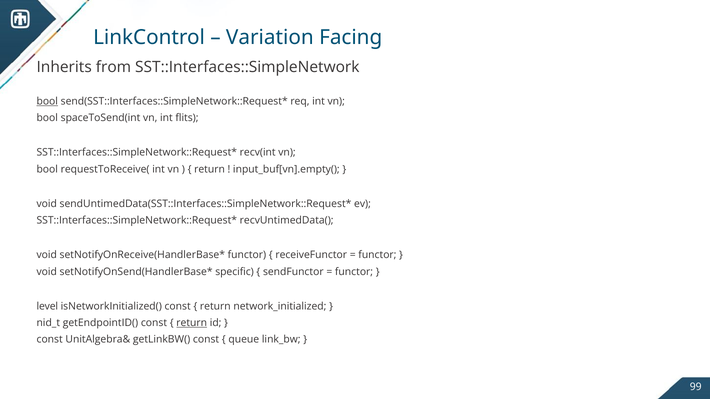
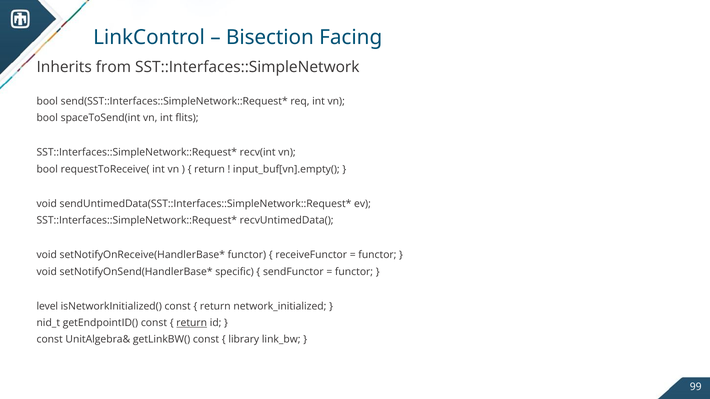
Variation: Variation -> Bisection
bool at (47, 101) underline: present -> none
queue: queue -> library
